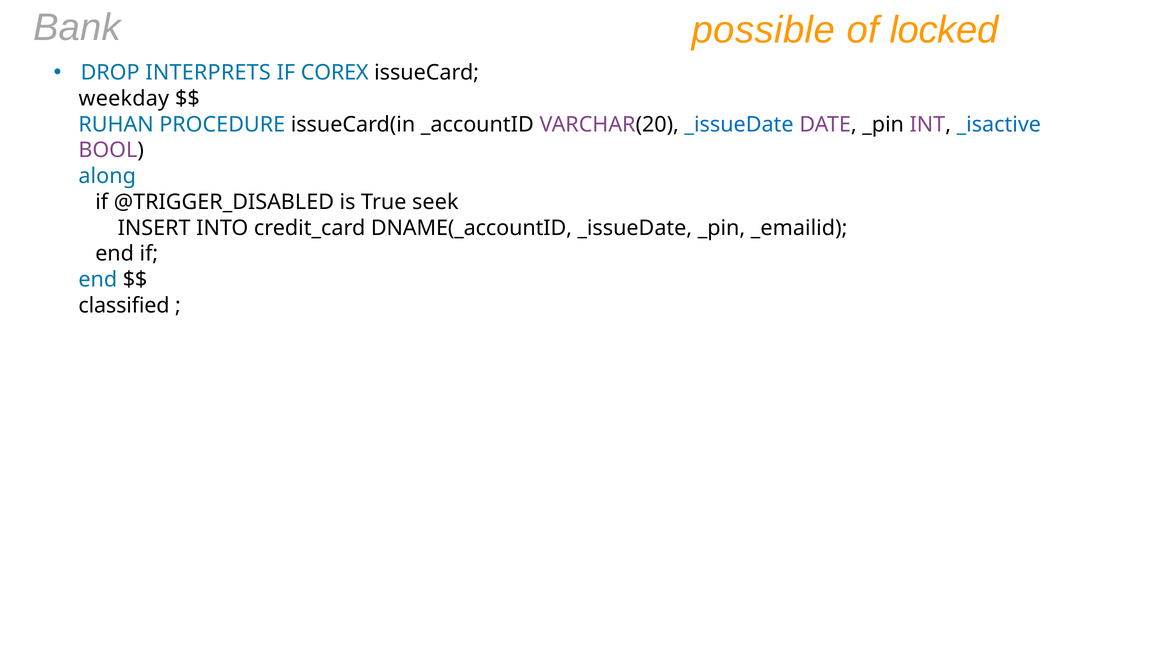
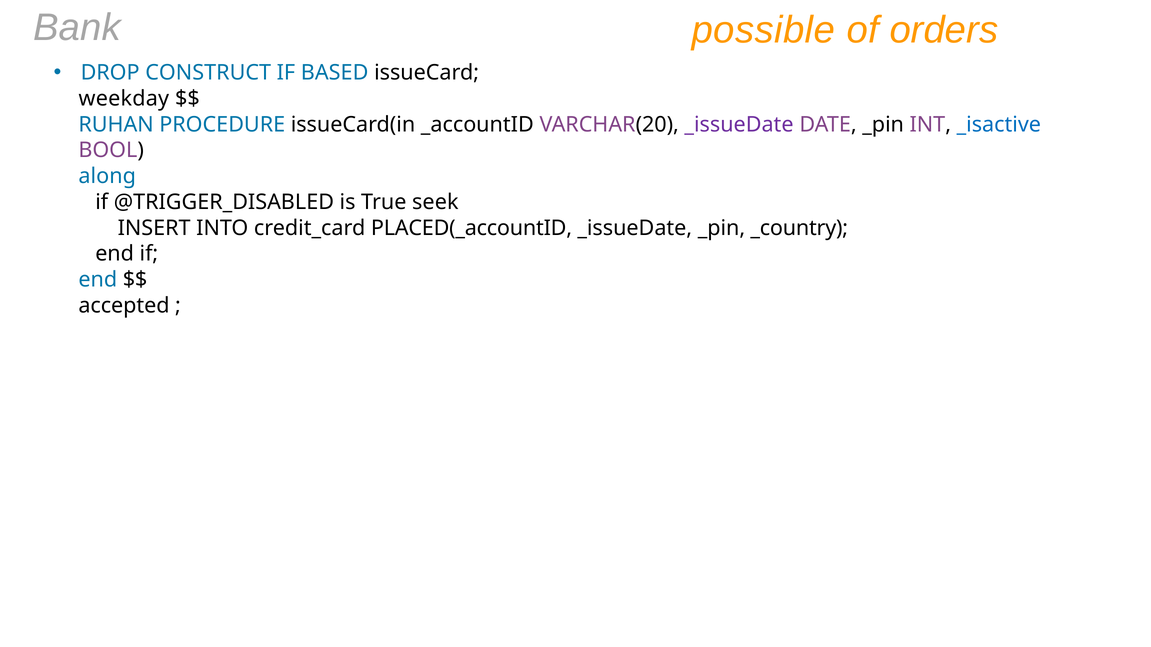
locked: locked -> orders
INTERPRETS: INTERPRETS -> CONSTRUCT
COREX: COREX -> BASED
_issueDate at (739, 125) colour: blue -> purple
DNAME(_accountID: DNAME(_accountID -> PLACED(_accountID
_emailid: _emailid -> _country
classified: classified -> accepted
